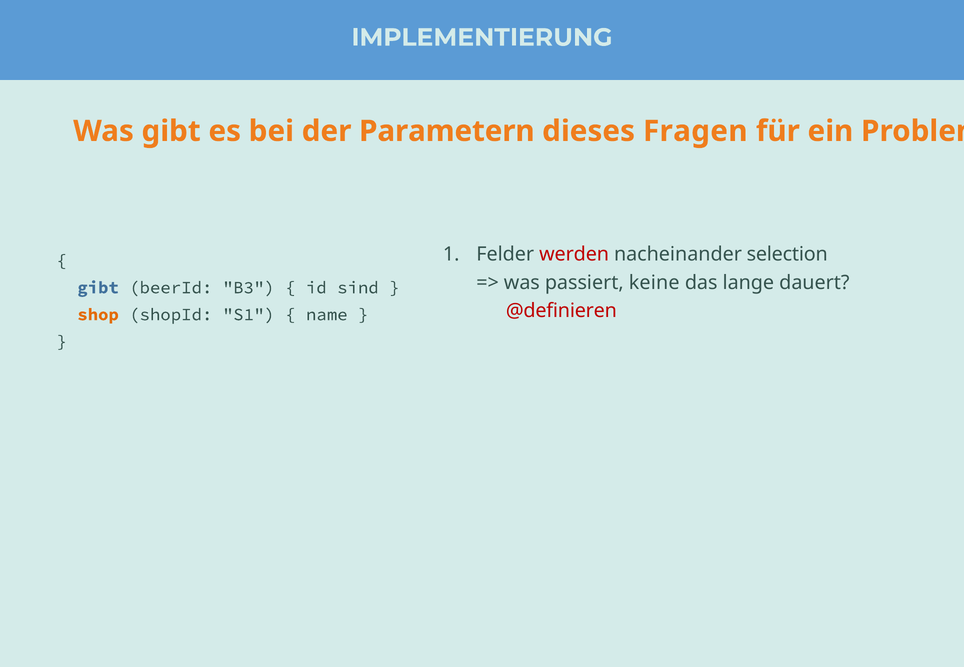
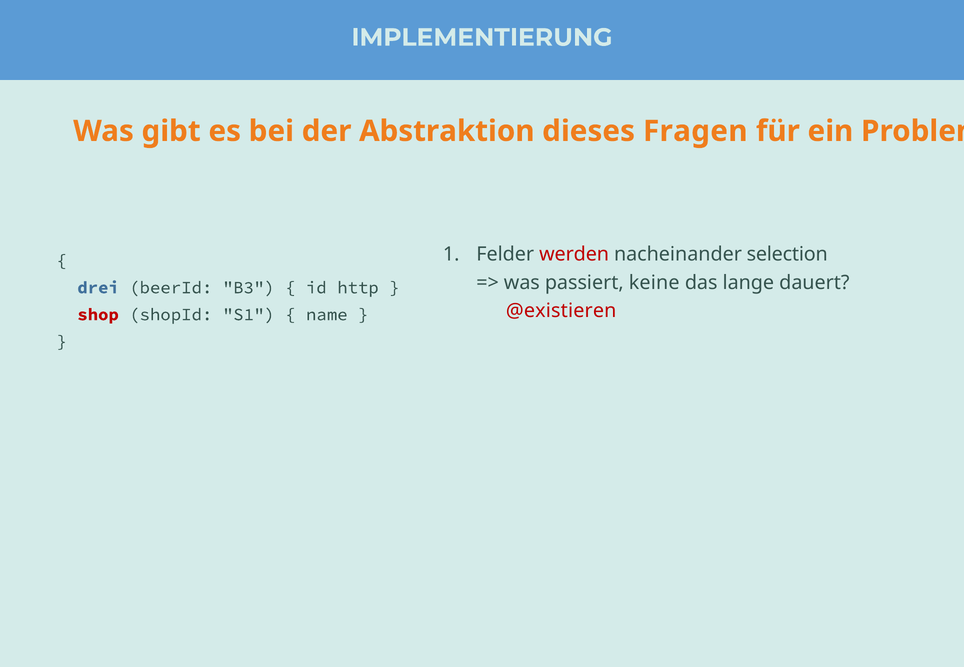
Parametern: Parametern -> Abstraktion
gibt at (98, 288): gibt -> drei
sind: sind -> http
@definieren: @definieren -> @existieren
shop colour: orange -> red
